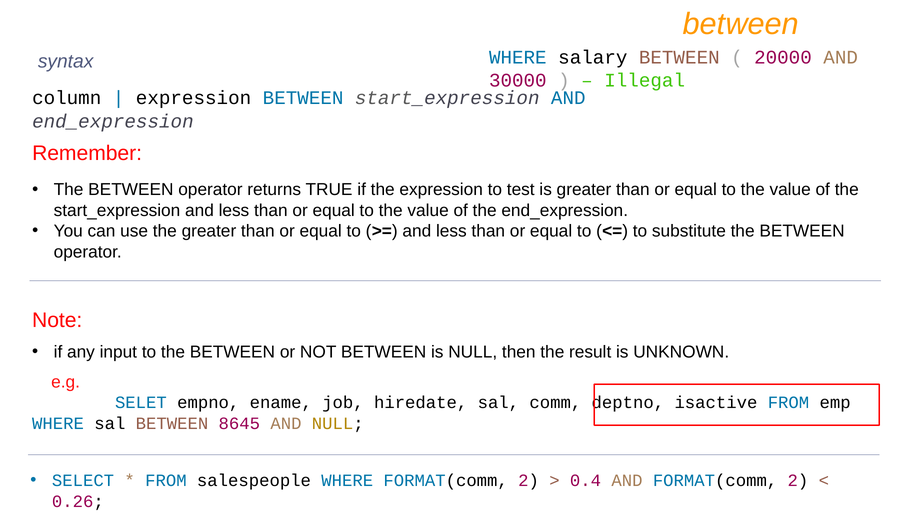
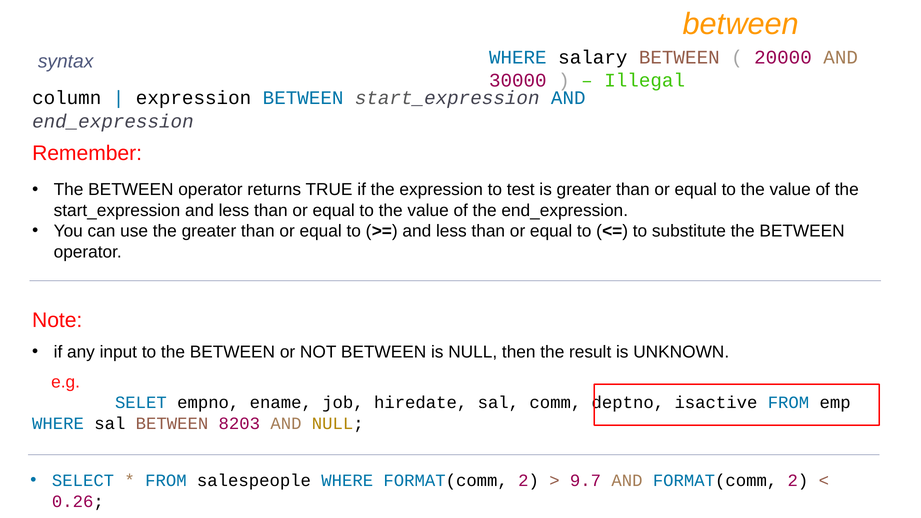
8645: 8645 -> 8203
0.4: 0.4 -> 9.7
